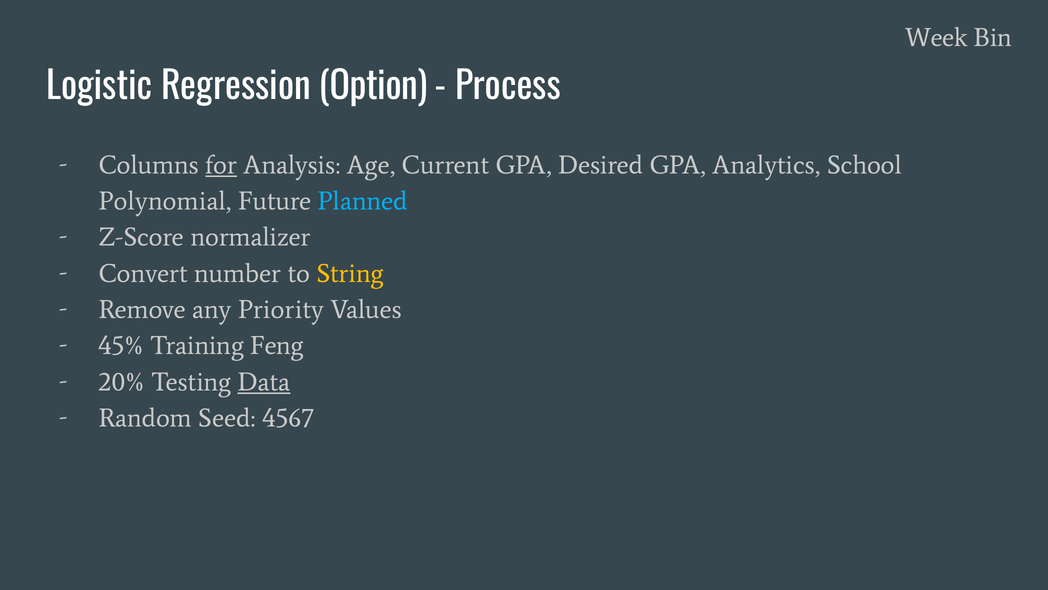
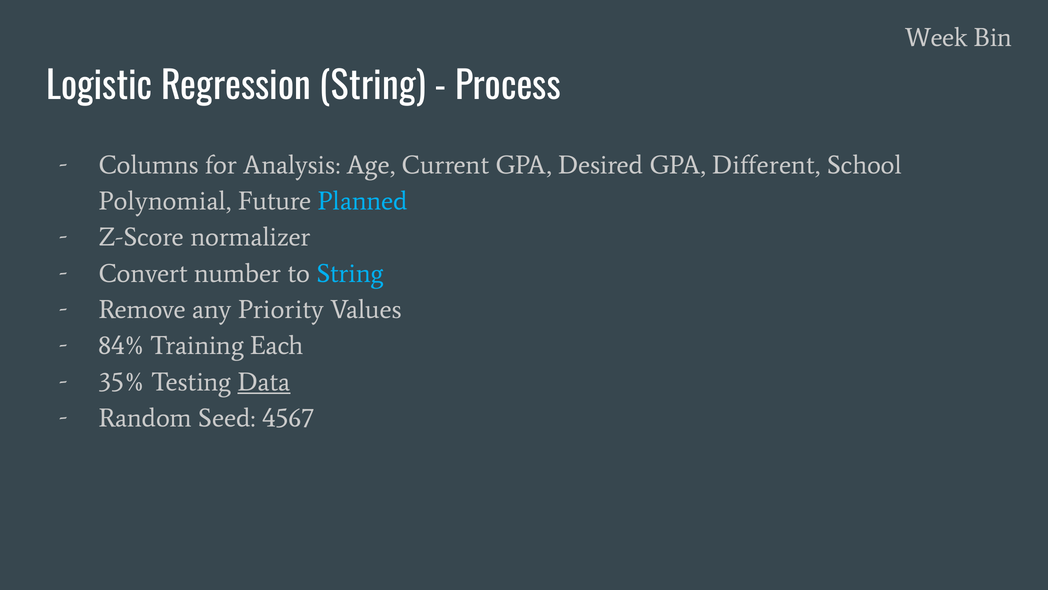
Regression Option: Option -> String
for underline: present -> none
Analytics: Analytics -> Different
String at (350, 273) colour: yellow -> light blue
45%: 45% -> 84%
Feng: Feng -> Each
20%: 20% -> 35%
